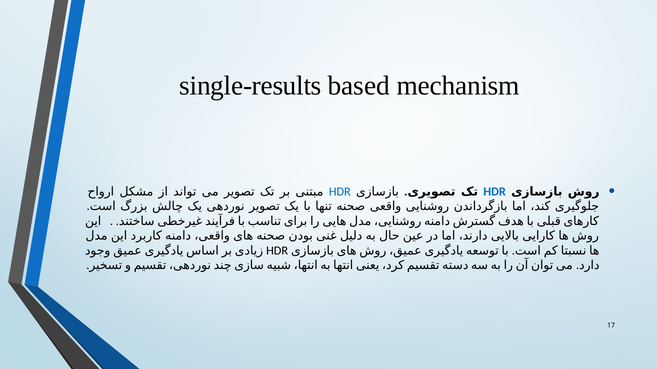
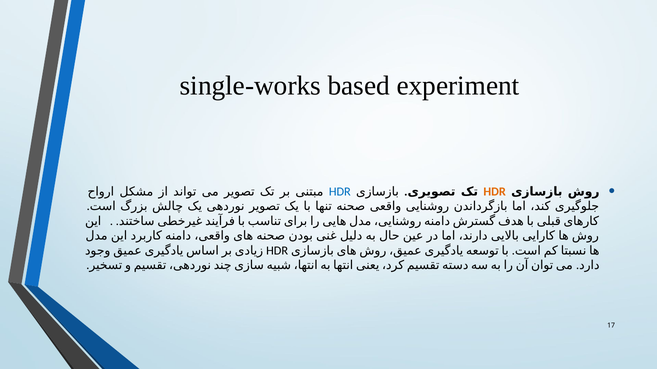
single-results: single-results -> single-works
mechanism: mechanism -> experiment
HDR at (495, 192) colour: blue -> orange
